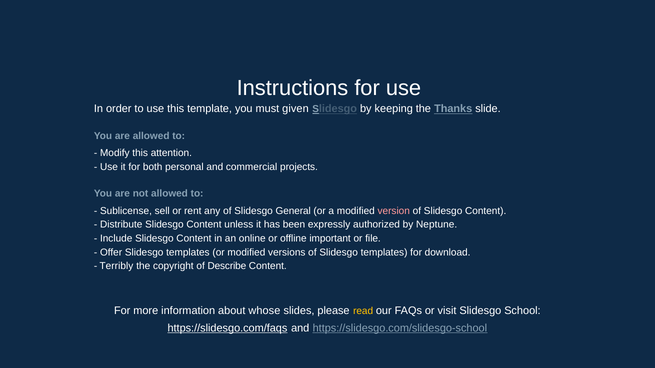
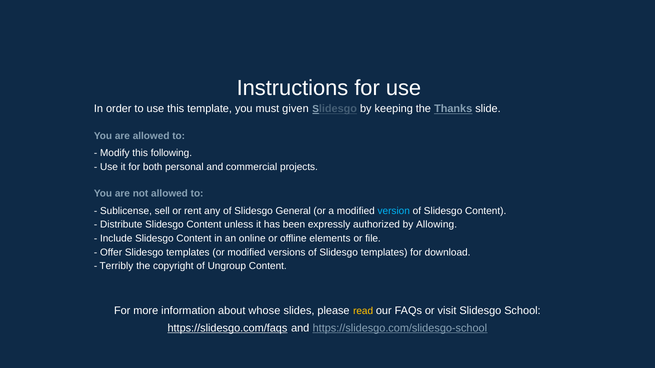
attention: attention -> following
version colour: pink -> light blue
Neptune: Neptune -> Allowing
important: important -> elements
Describe: Describe -> Ungroup
